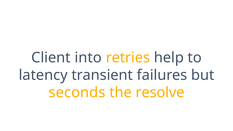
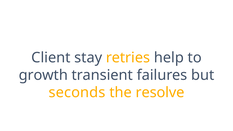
into: into -> stay
latency: latency -> growth
